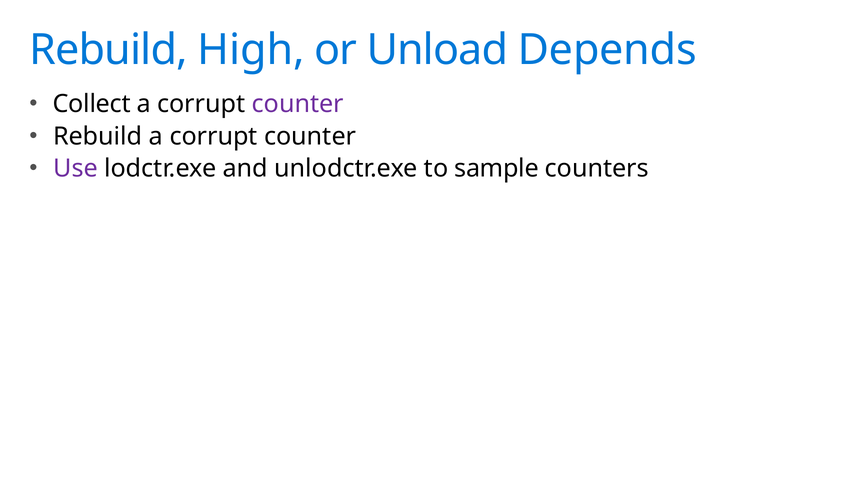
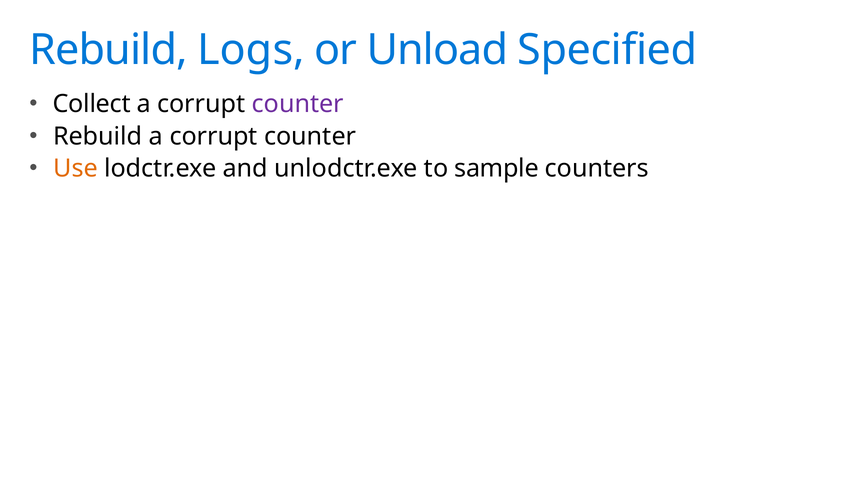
High: High -> Logs
Depends: Depends -> Specified
Use colour: purple -> orange
